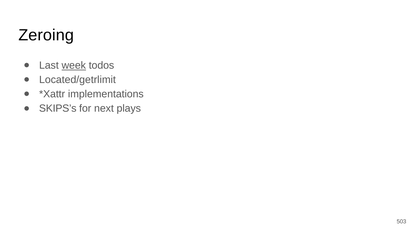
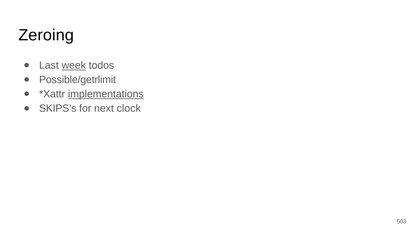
Located/getrlimit: Located/getrlimit -> Possible/getrlimit
implementations underline: none -> present
plays: plays -> clock
